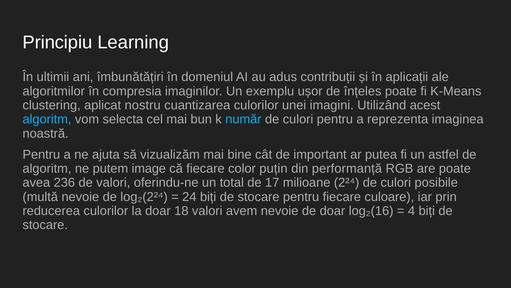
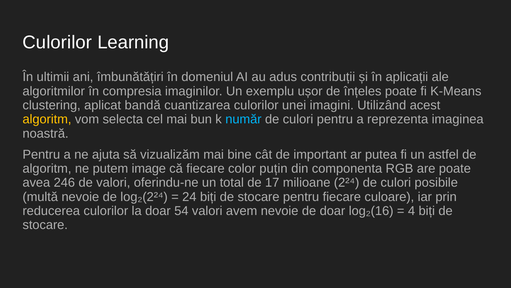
Principiu at (57, 42): Principiu -> Culorilor
nostru: nostru -> bandă
algoritm at (47, 119) colour: light blue -> yellow
performanță: performanță -> componenta
236: 236 -> 246
18: 18 -> 54
